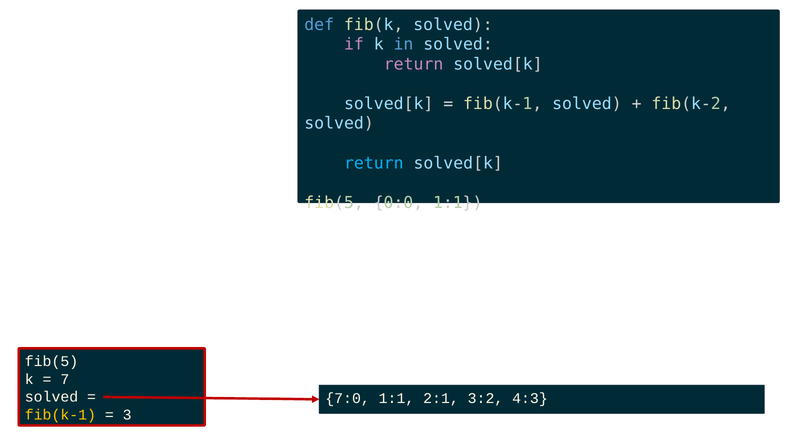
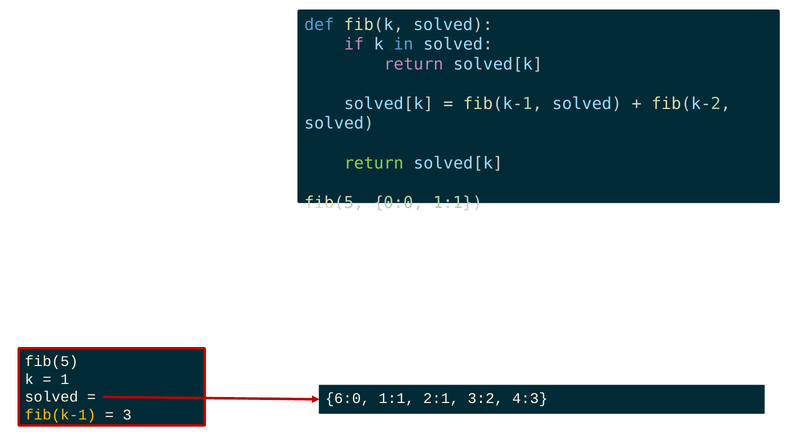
return at (374, 163) colour: light blue -> light green
7: 7 -> 1
7:0: 7:0 -> 6:0
